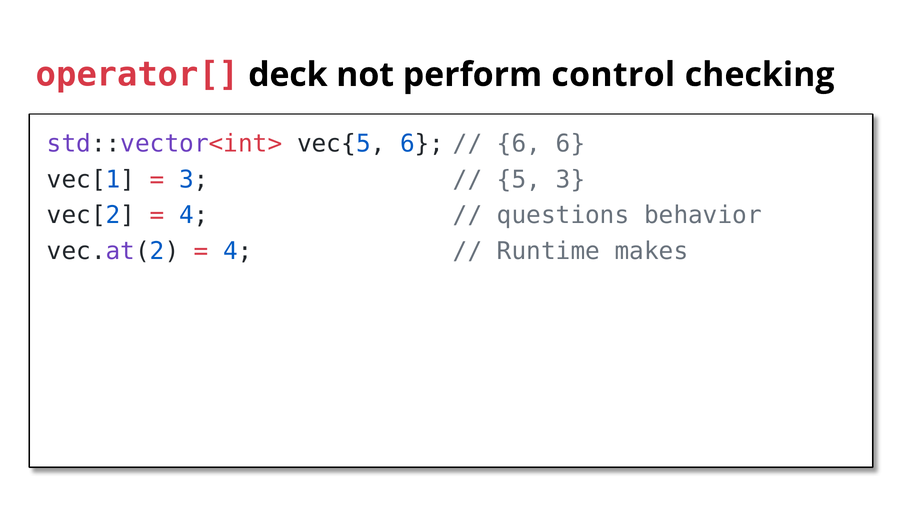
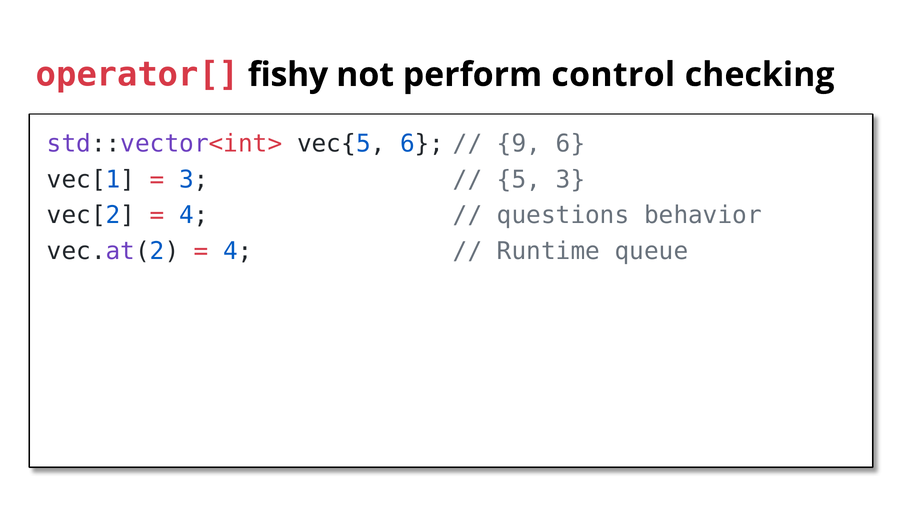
deck: deck -> fishy
6 at (519, 144): 6 -> 9
makes: makes -> queue
